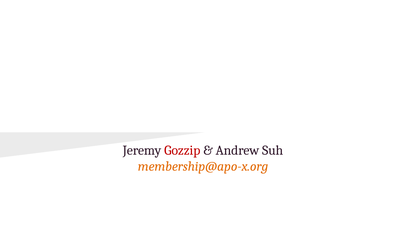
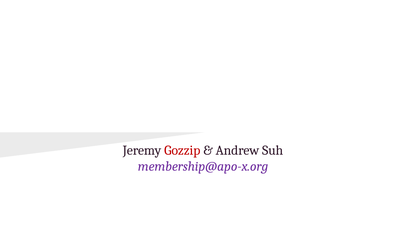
membership@apo-x.org colour: orange -> purple
